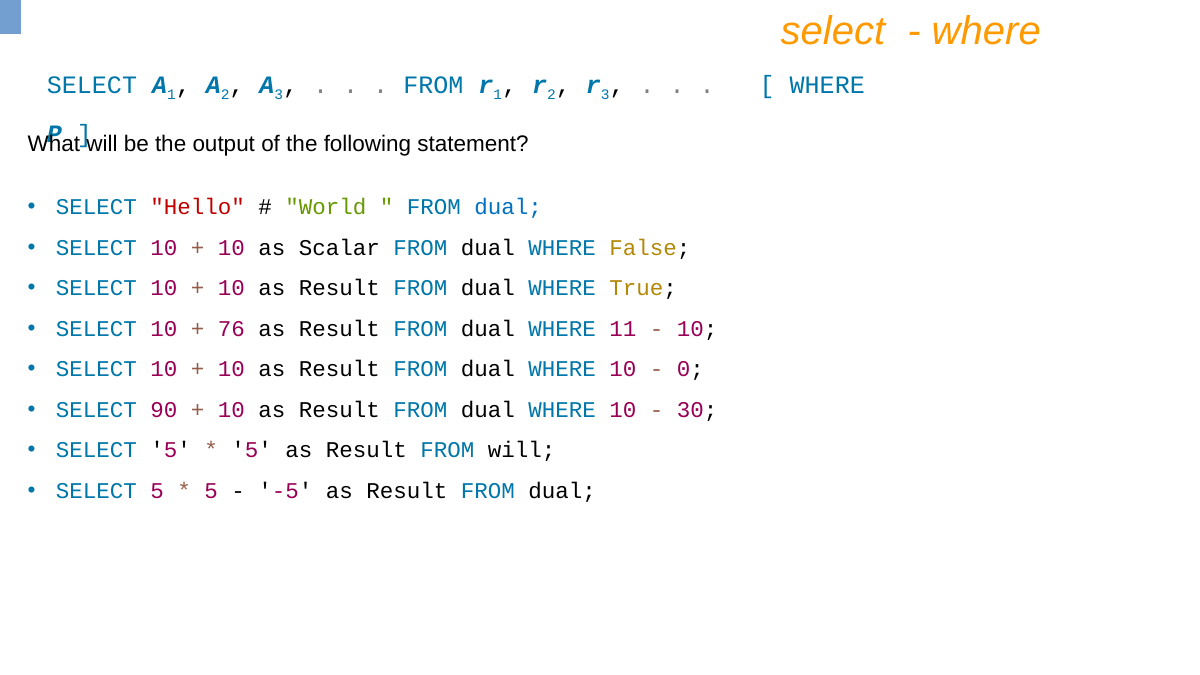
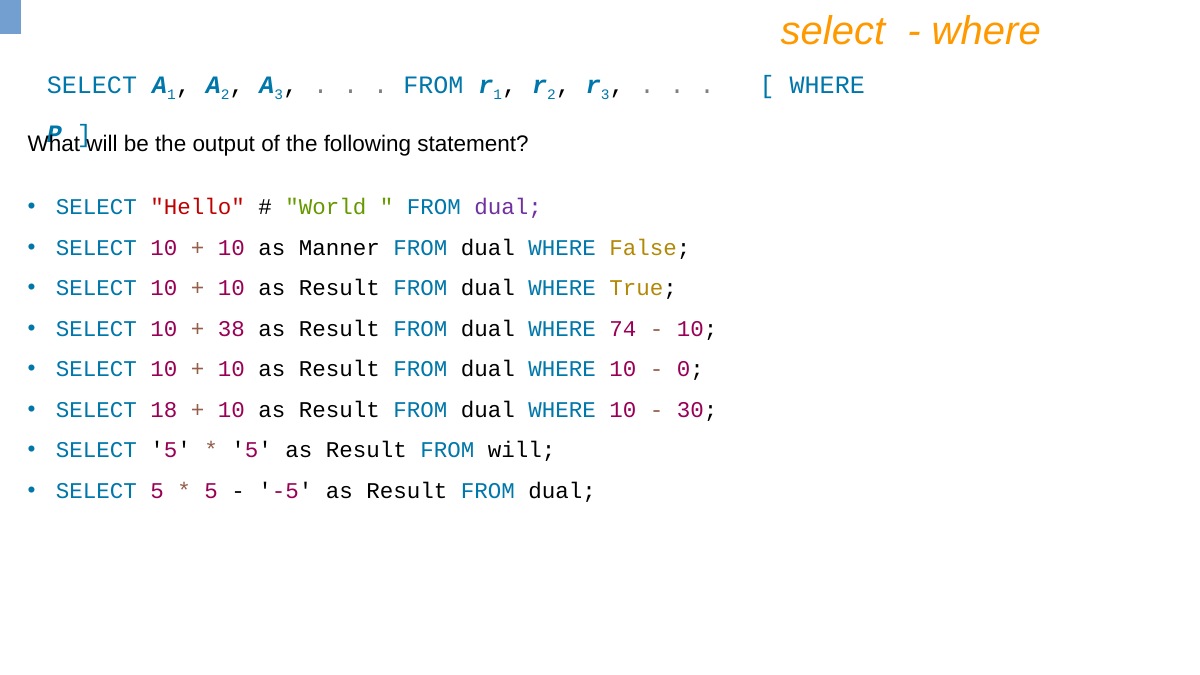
dual at (508, 207) colour: blue -> purple
Scalar: Scalar -> Manner
76: 76 -> 38
11: 11 -> 74
90: 90 -> 18
